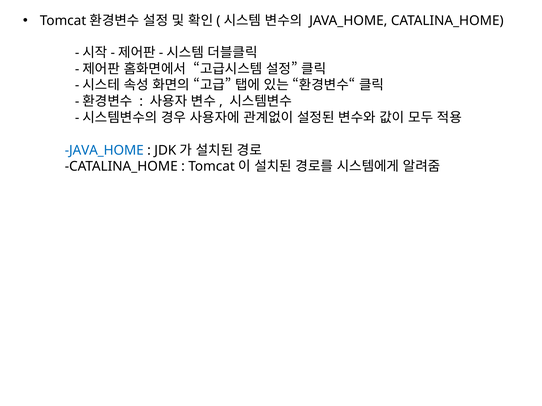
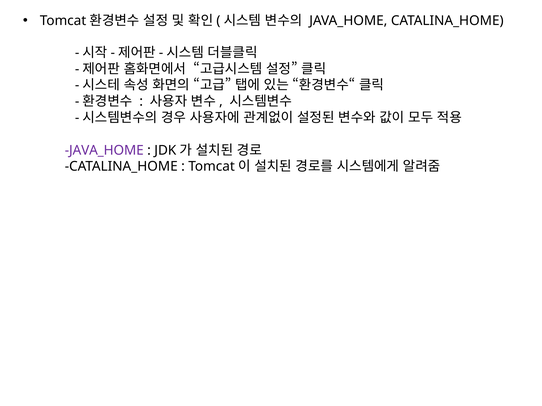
JAVA_HOME at (104, 150) colour: blue -> purple
